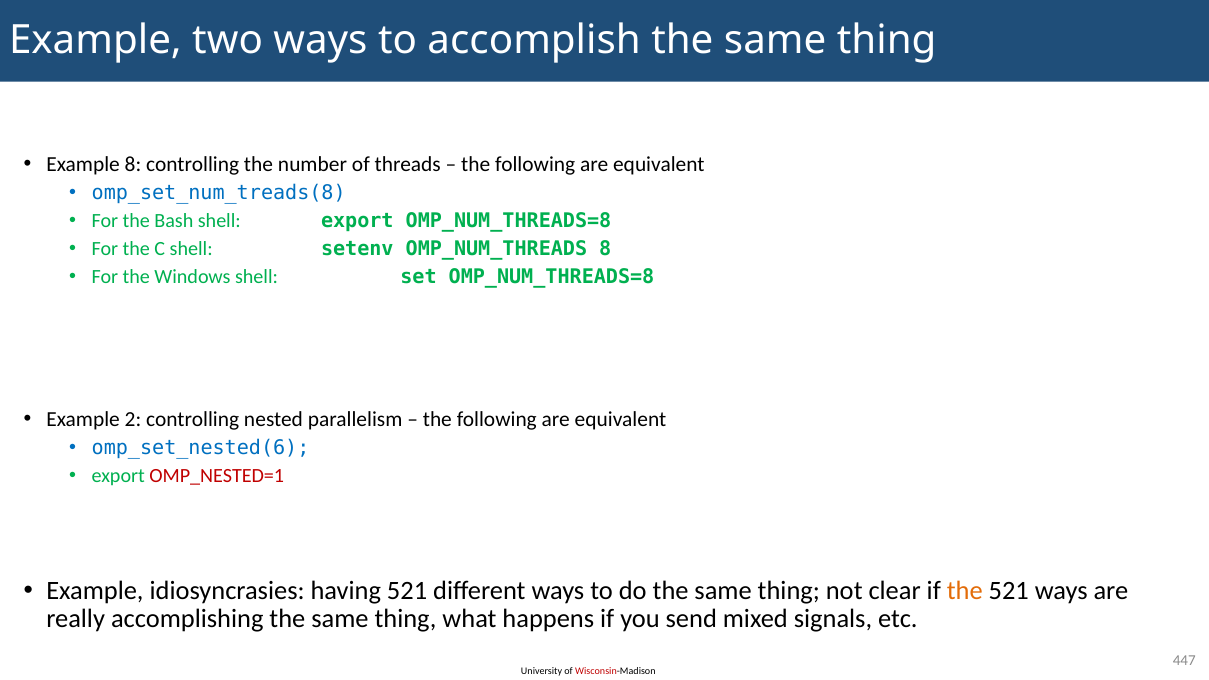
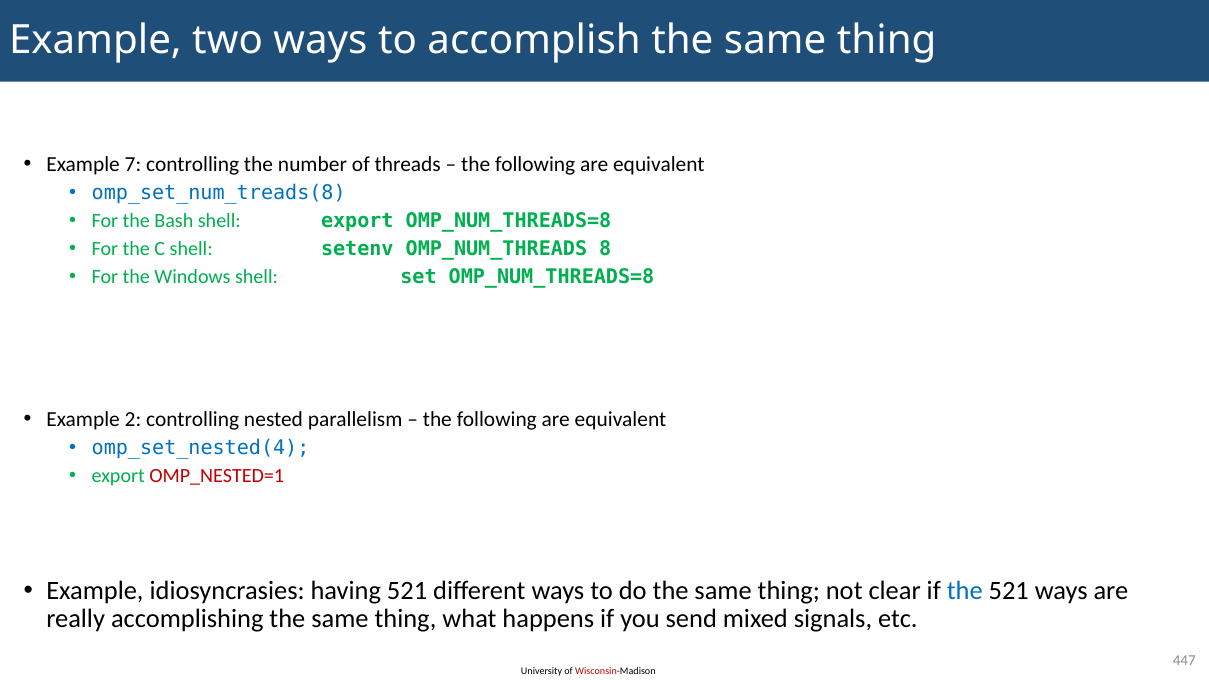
Example 8: 8 -> 7
omp_set_nested(6: omp_set_nested(6 -> omp_set_nested(4
the at (965, 591) colour: orange -> blue
